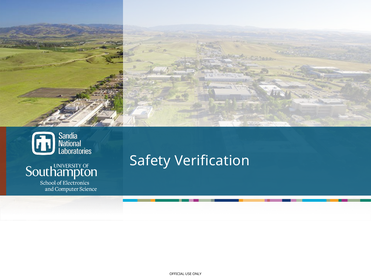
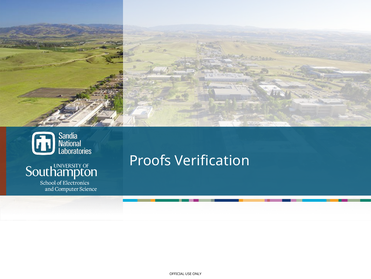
Safety: Safety -> Proofs
